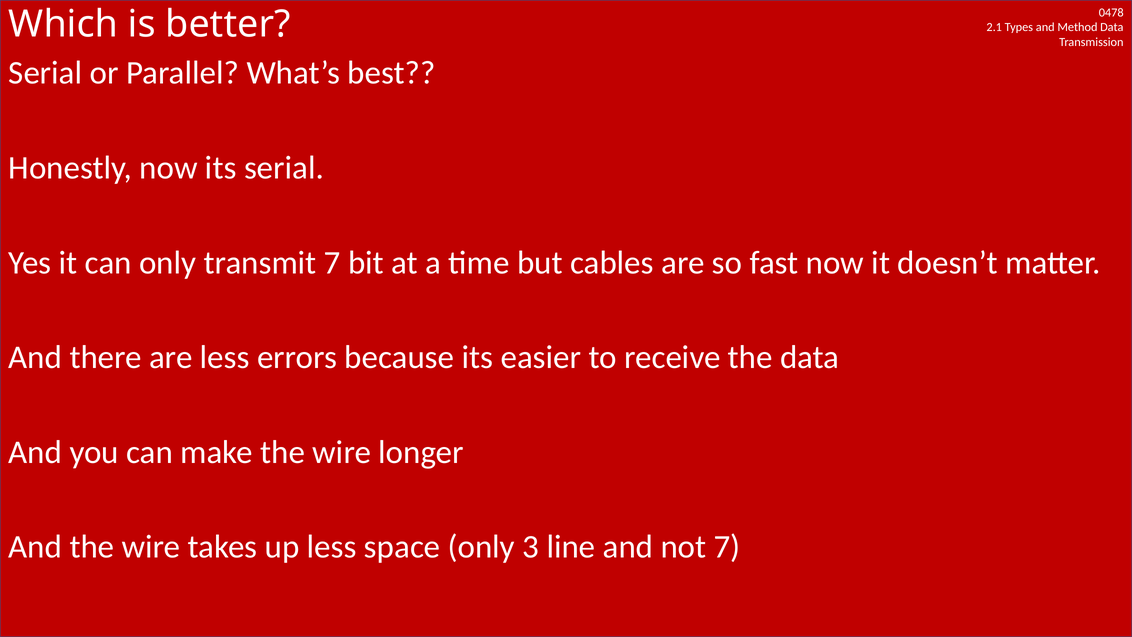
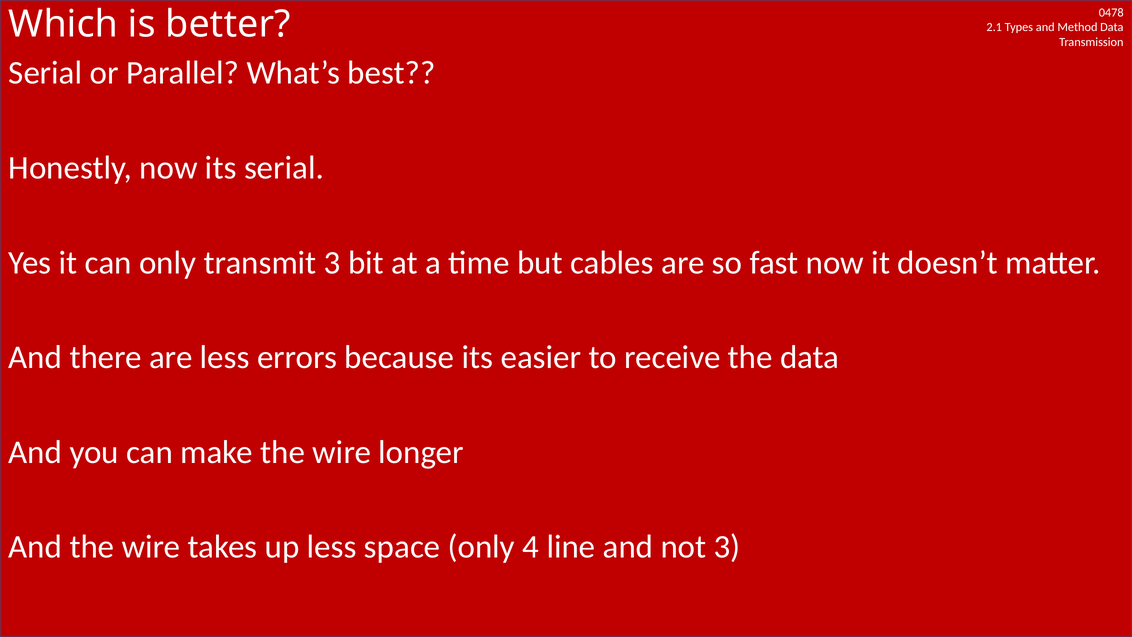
transmit 7: 7 -> 3
3: 3 -> 4
not 7: 7 -> 3
